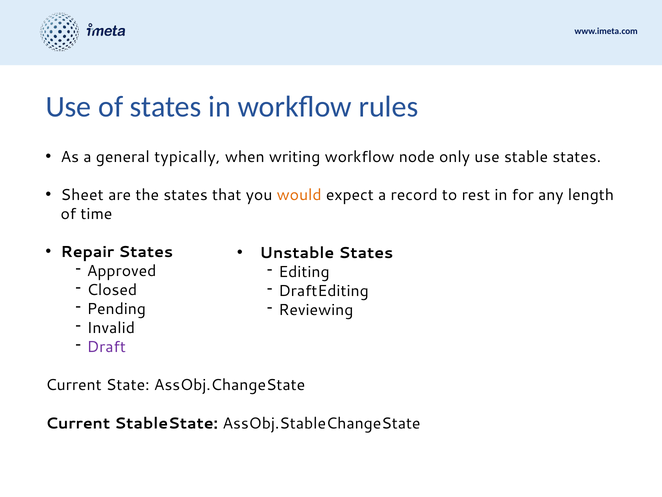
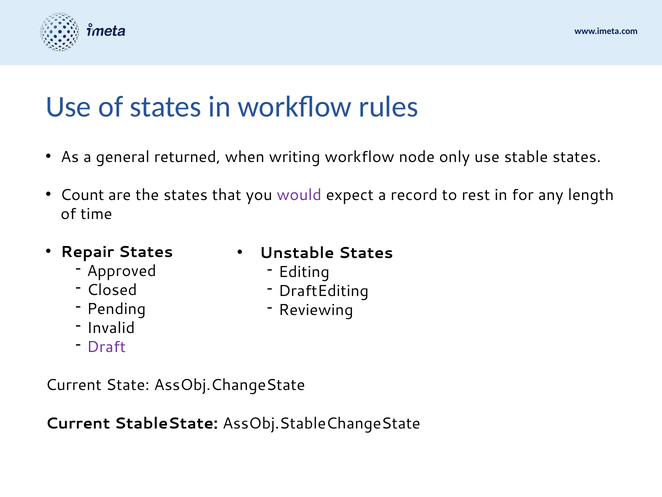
typically: typically -> returned
Sheet: Sheet -> Count
would colour: orange -> purple
